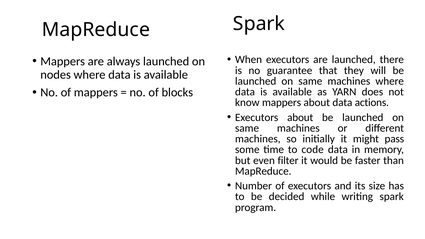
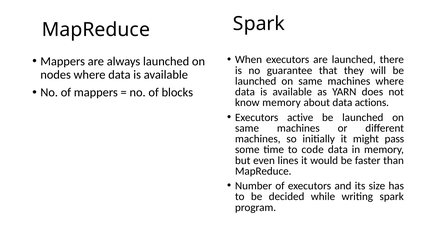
know mappers: mappers -> memory
Executors about: about -> active
filter: filter -> lines
